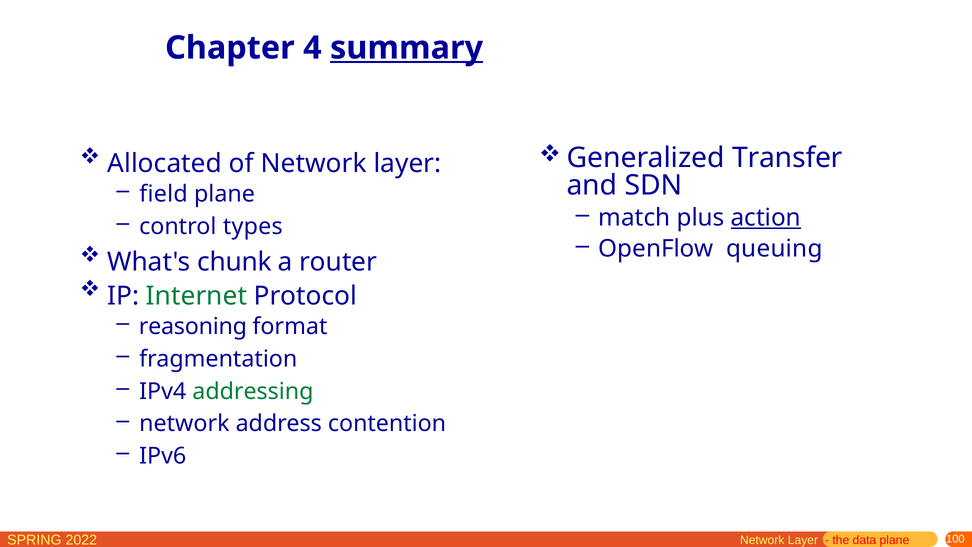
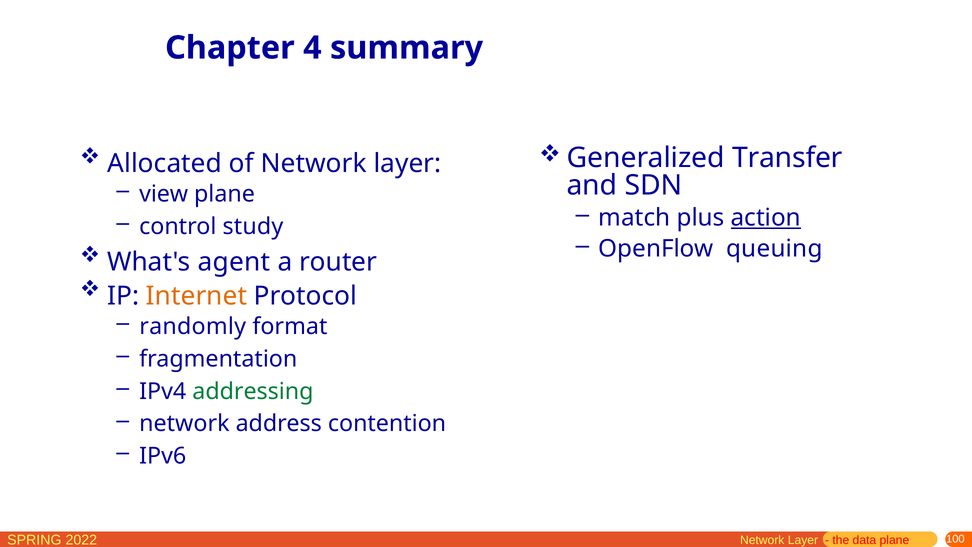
summary underline: present -> none
field: field -> view
types: types -> study
chunk: chunk -> agent
Internet colour: green -> orange
reasoning: reasoning -> randomly
